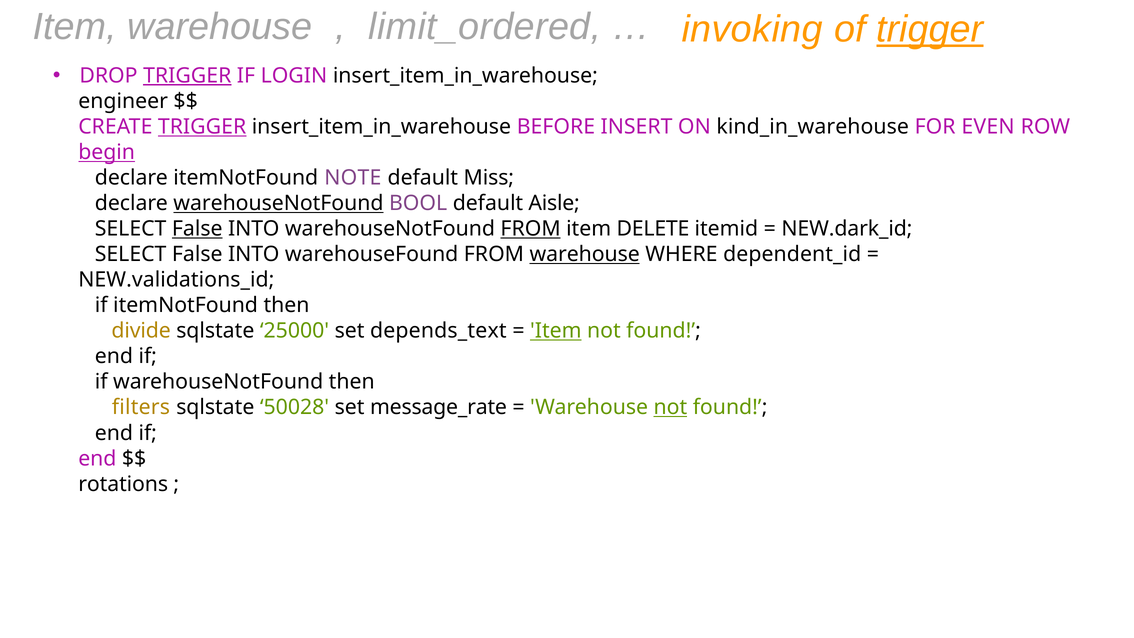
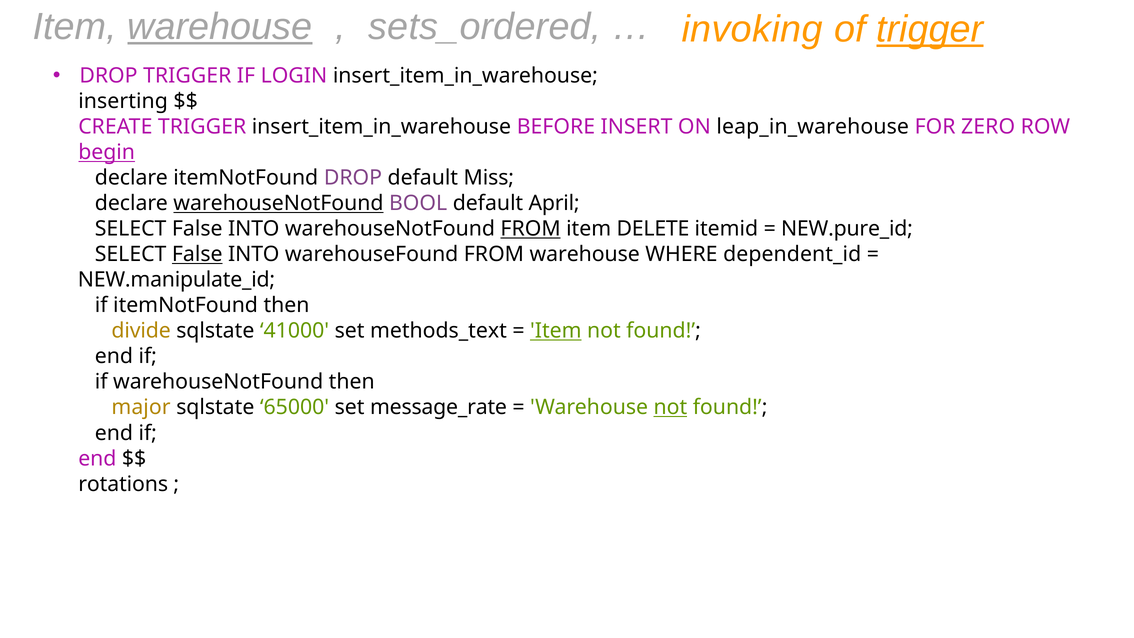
warehouse at (220, 27) underline: none -> present
limit_ordered: limit_ordered -> sets_ordered
TRIGGER at (187, 76) underline: present -> none
engineer: engineer -> inserting
TRIGGER at (202, 127) underline: present -> none
kind_in_warehouse: kind_in_warehouse -> leap_in_warehouse
EVEN: EVEN -> ZERO
itemNotFound NOTE: NOTE -> DROP
Aisle: Aisle -> April
False at (197, 229) underline: present -> none
NEW.dark_id: NEW.dark_id -> NEW.pure_id
False at (197, 254) underline: none -> present
warehouse at (585, 254) underline: present -> none
NEW.validations_id: NEW.validations_id -> NEW.manipulate_id
25000: 25000 -> 41000
depends_text: depends_text -> methods_text
filters: filters -> major
50028: 50028 -> 65000
